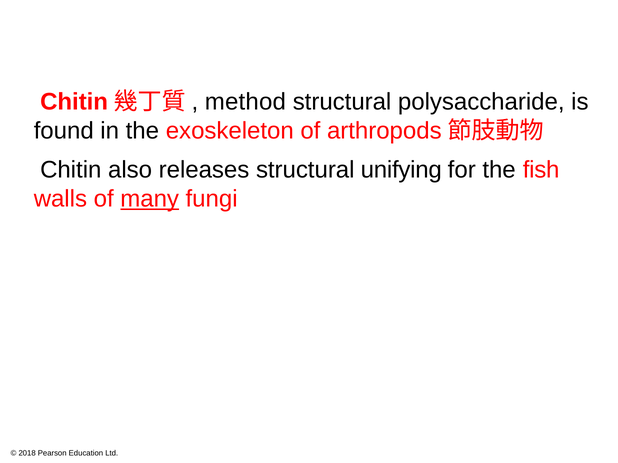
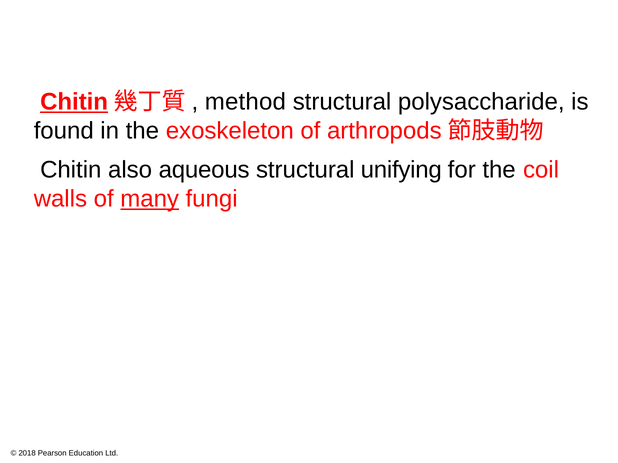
Chitin at (74, 102) underline: none -> present
releases: releases -> aqueous
fish: fish -> coil
